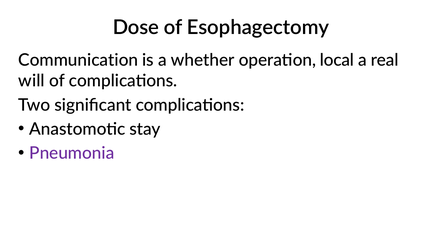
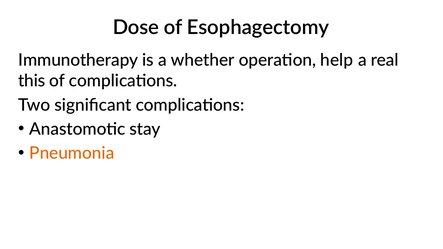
Communication: Communication -> Immunotherapy
local: local -> help
will: will -> this
Pneumonia colour: purple -> orange
